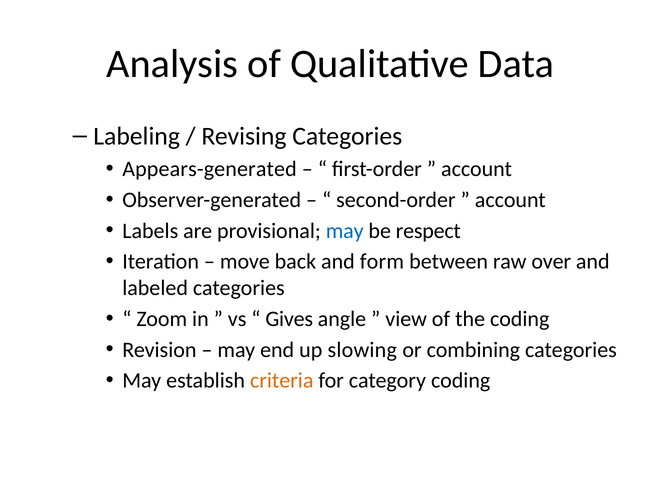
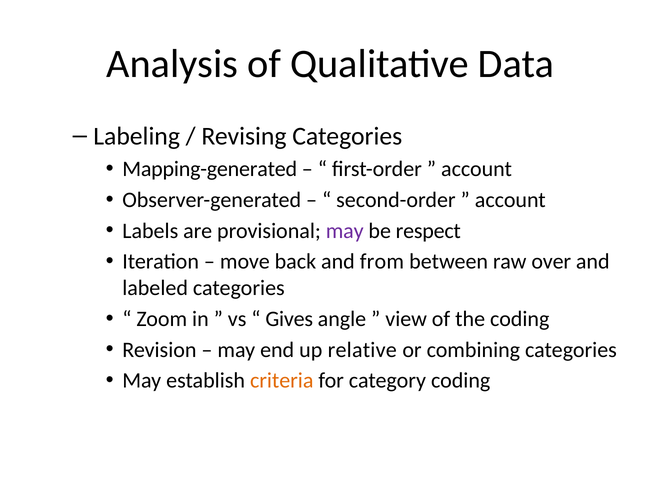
Appears-generated: Appears-generated -> Mapping-generated
may at (345, 231) colour: blue -> purple
form: form -> from
slowing: slowing -> relative
